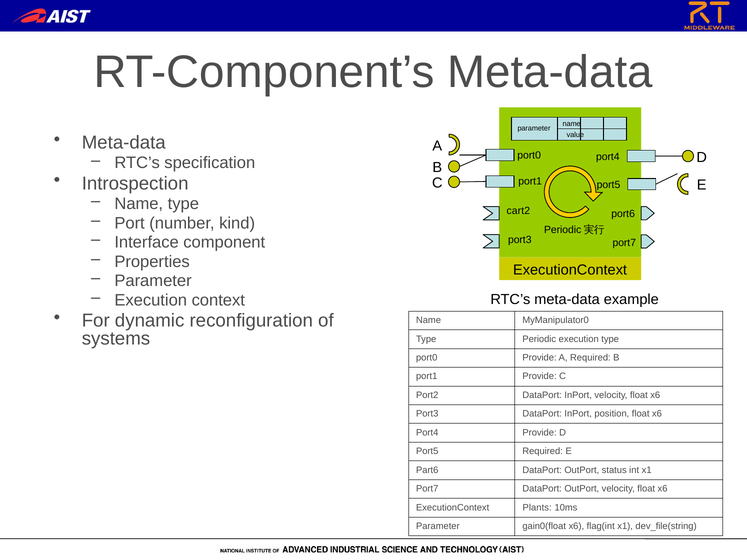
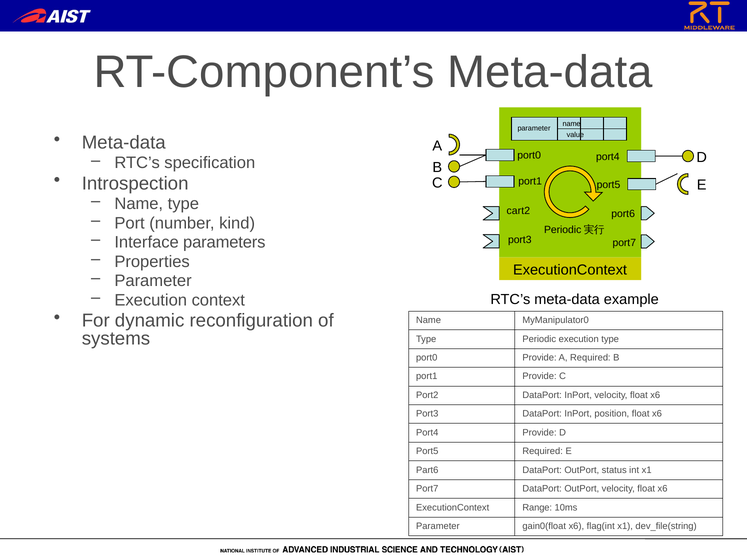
component: component -> parameters
Plants: Plants -> Range
